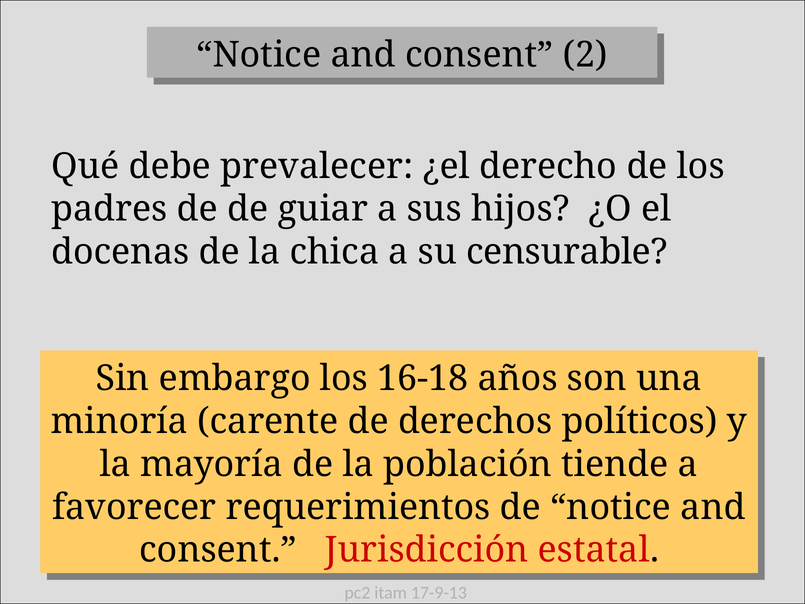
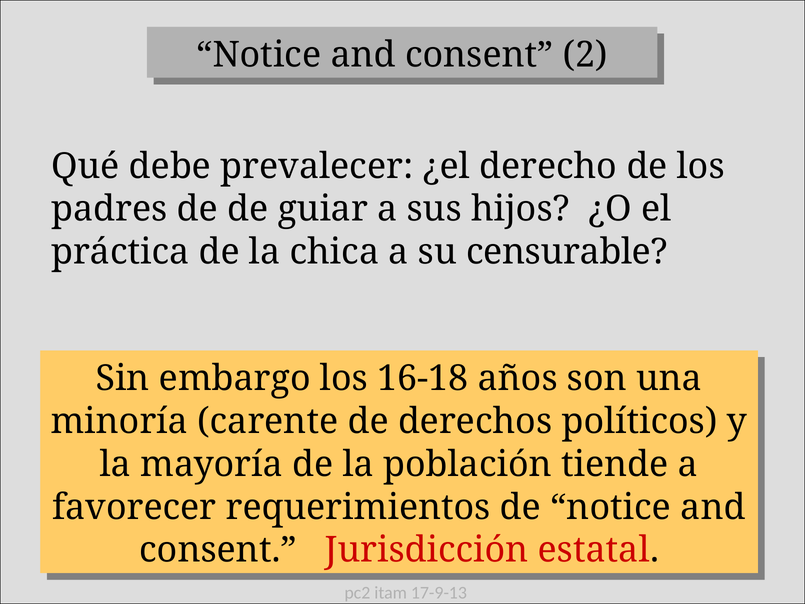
docenas: docenas -> práctica
